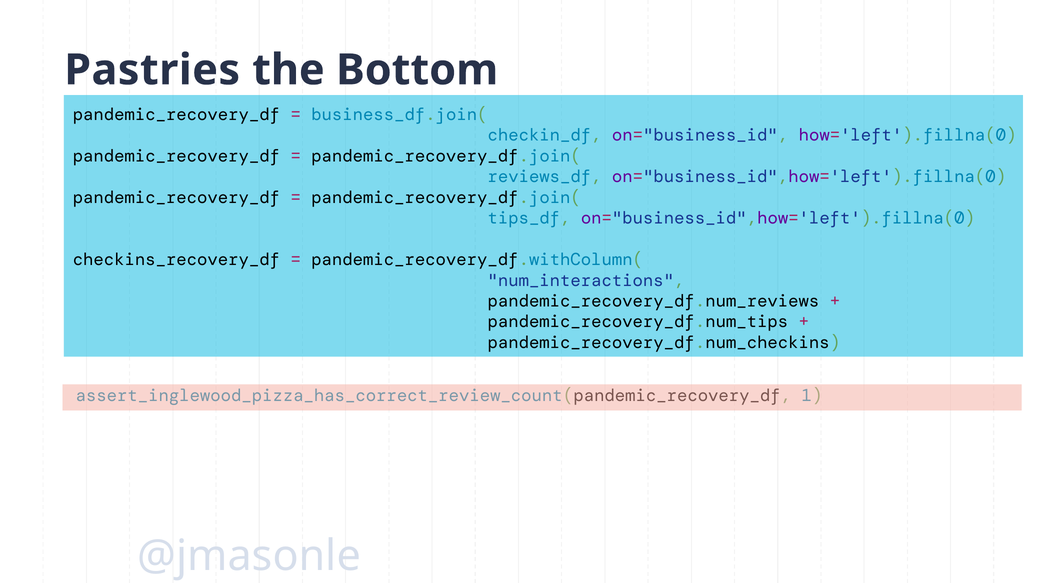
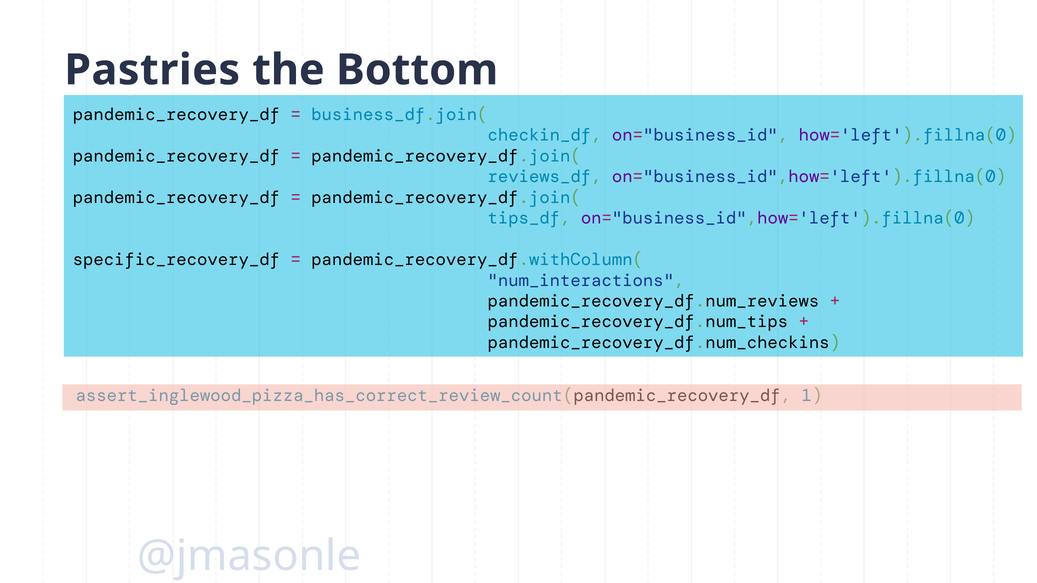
checkins_recovery_df: checkins_recovery_df -> specific_recovery_df
